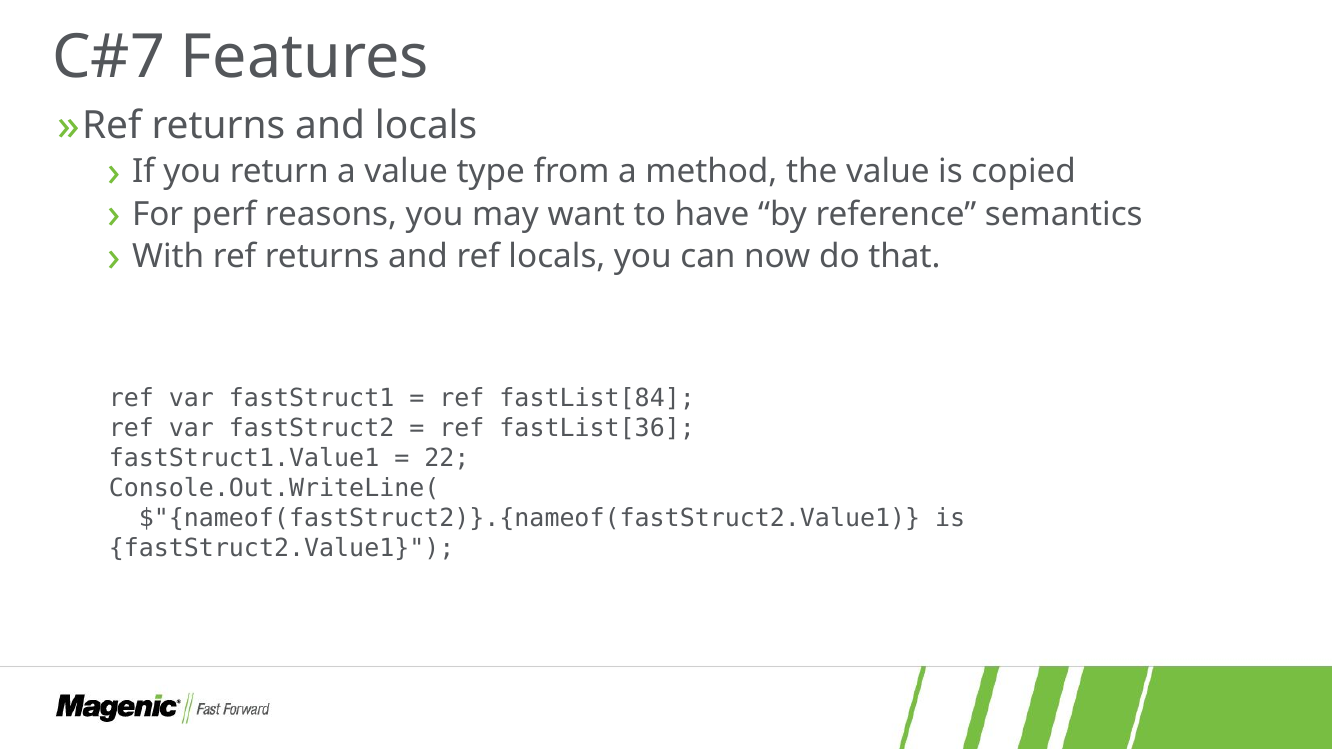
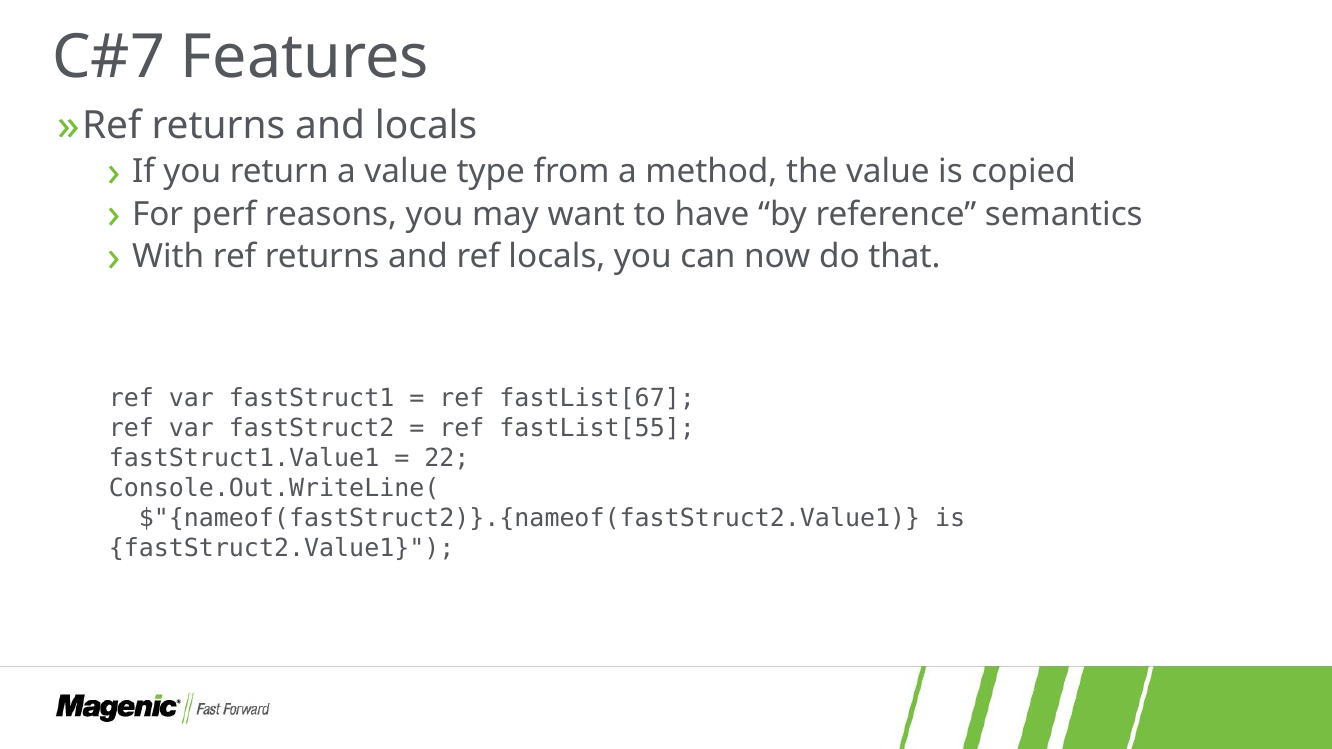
fastList[84: fastList[84 -> fastList[67
fastList[36: fastList[36 -> fastList[55
